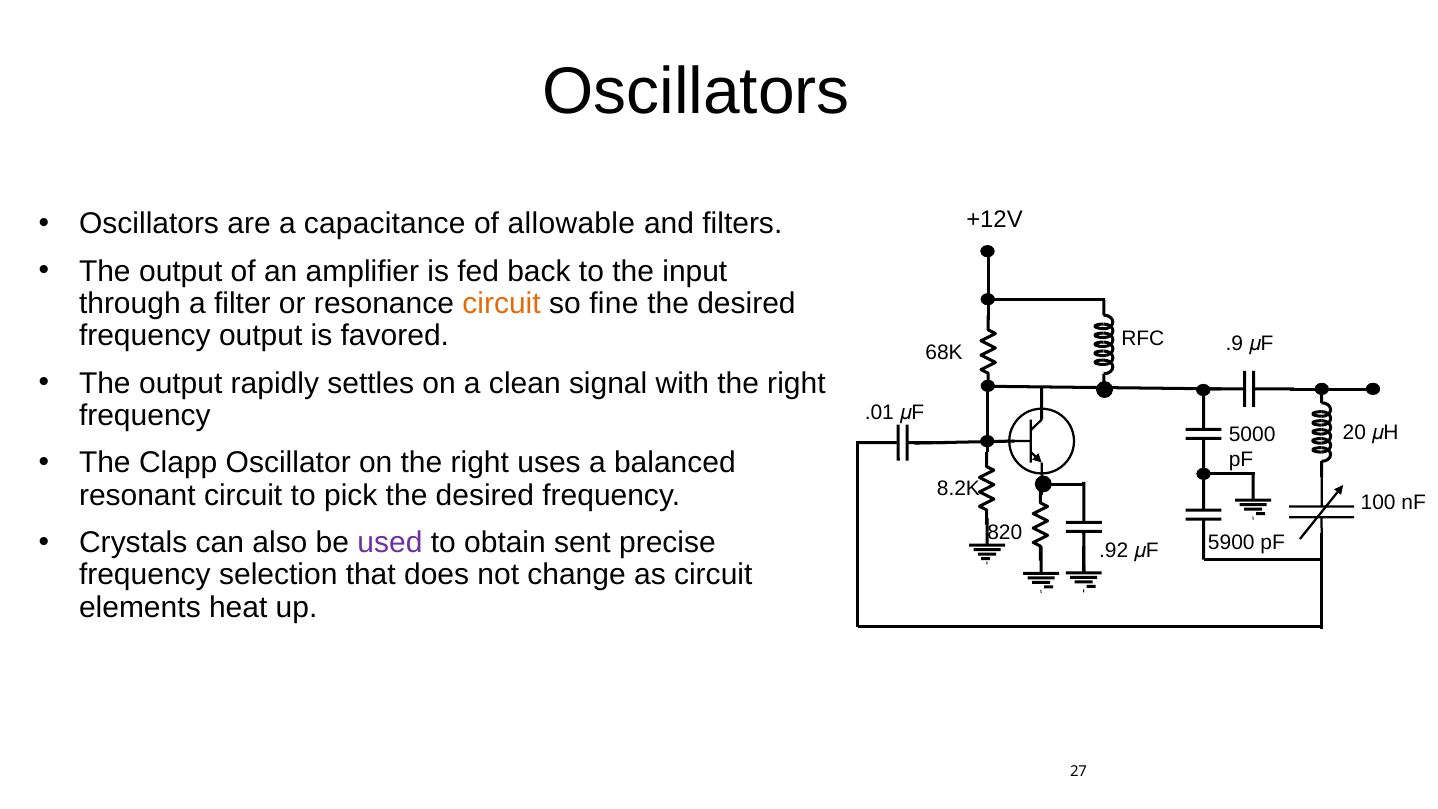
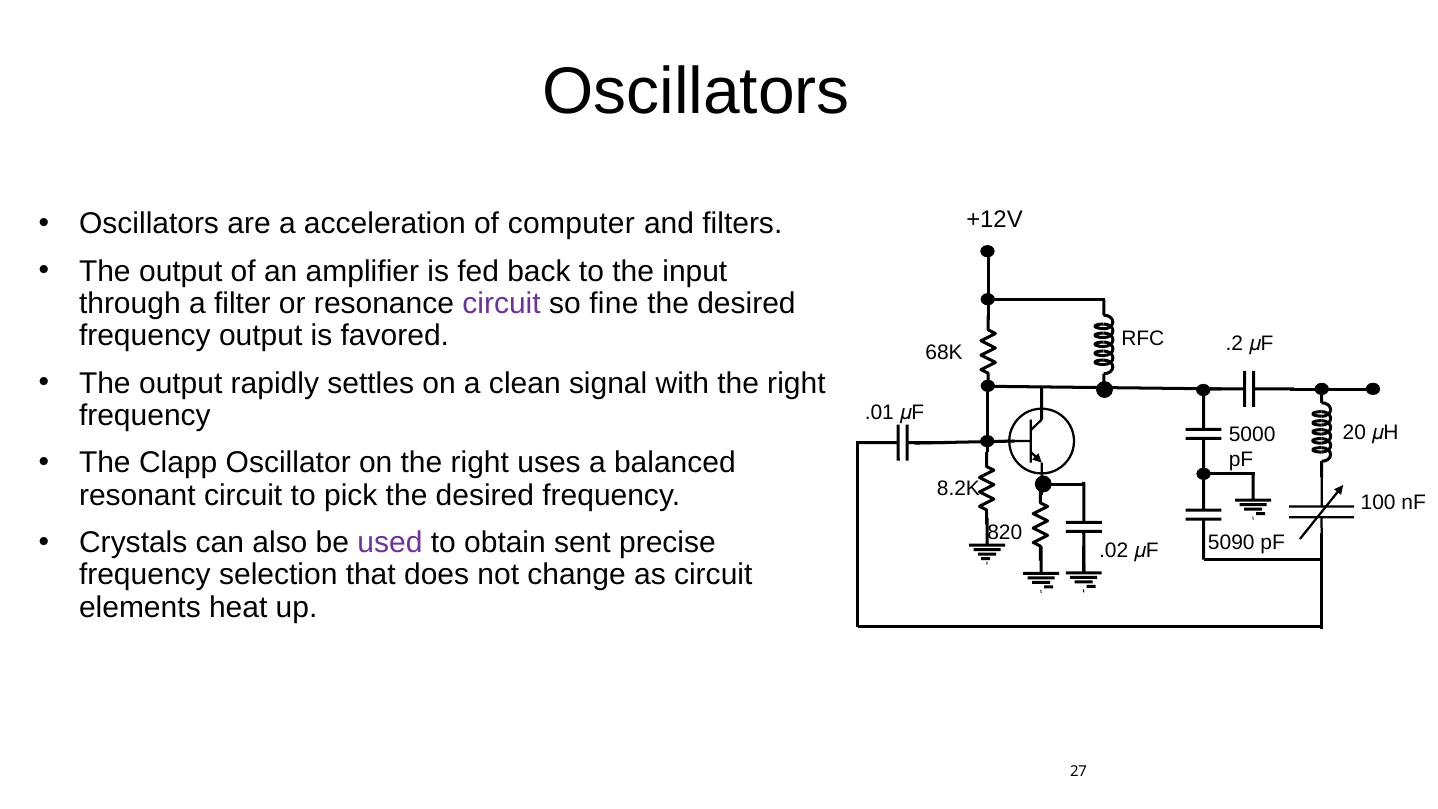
capacitance: capacitance -> acceleration
allowable: allowable -> computer
circuit at (502, 303) colour: orange -> purple
.9: .9 -> .2
5900: 5900 -> 5090
.92: .92 -> .02
